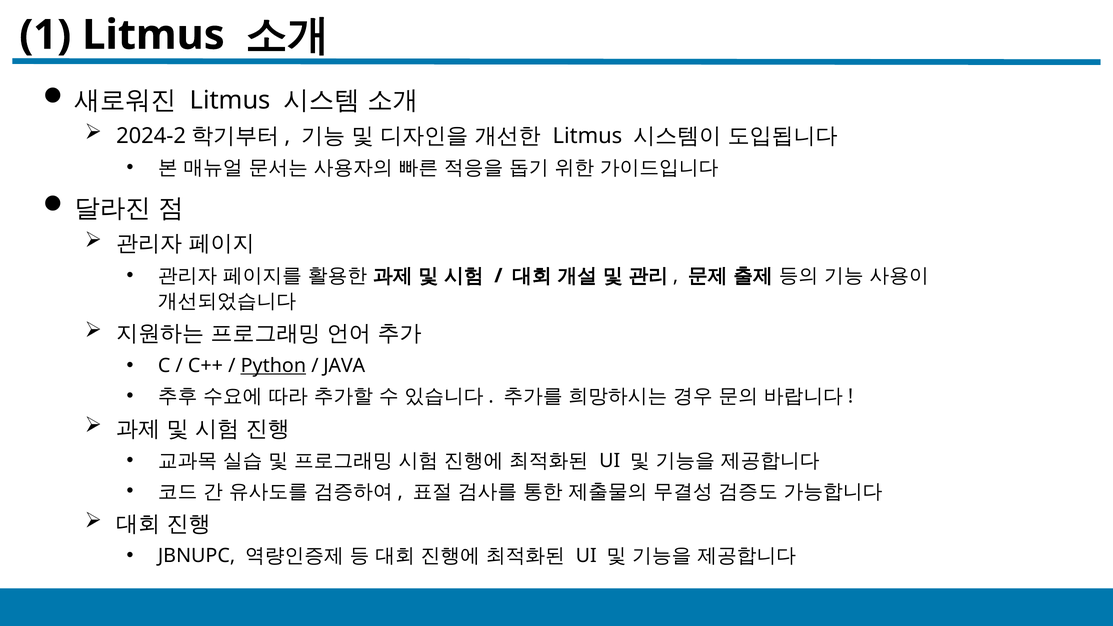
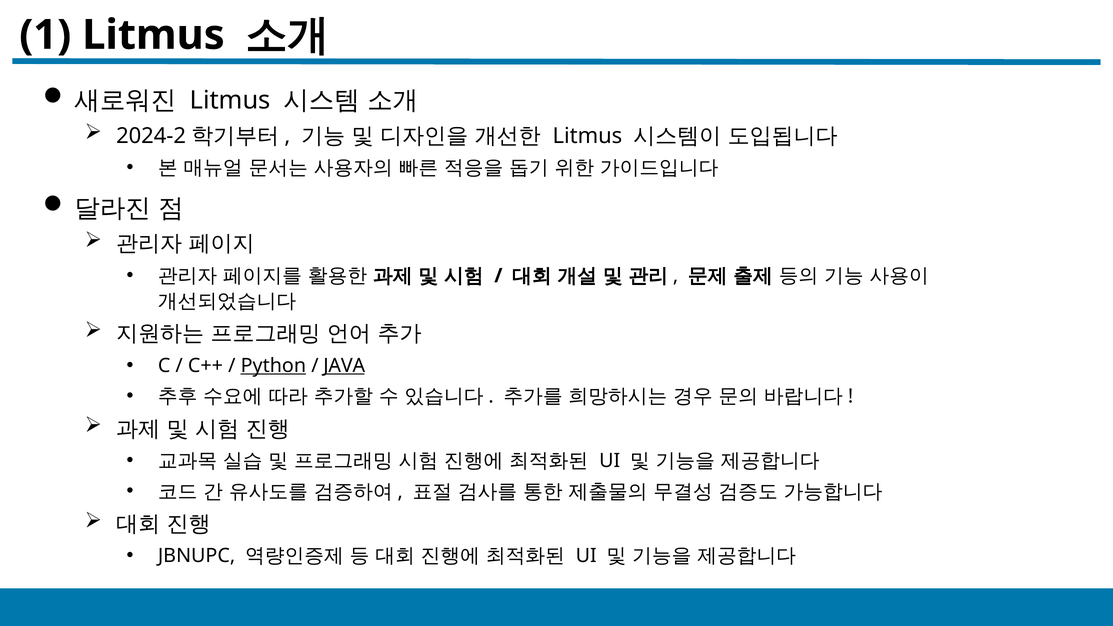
JAVA underline: none -> present
